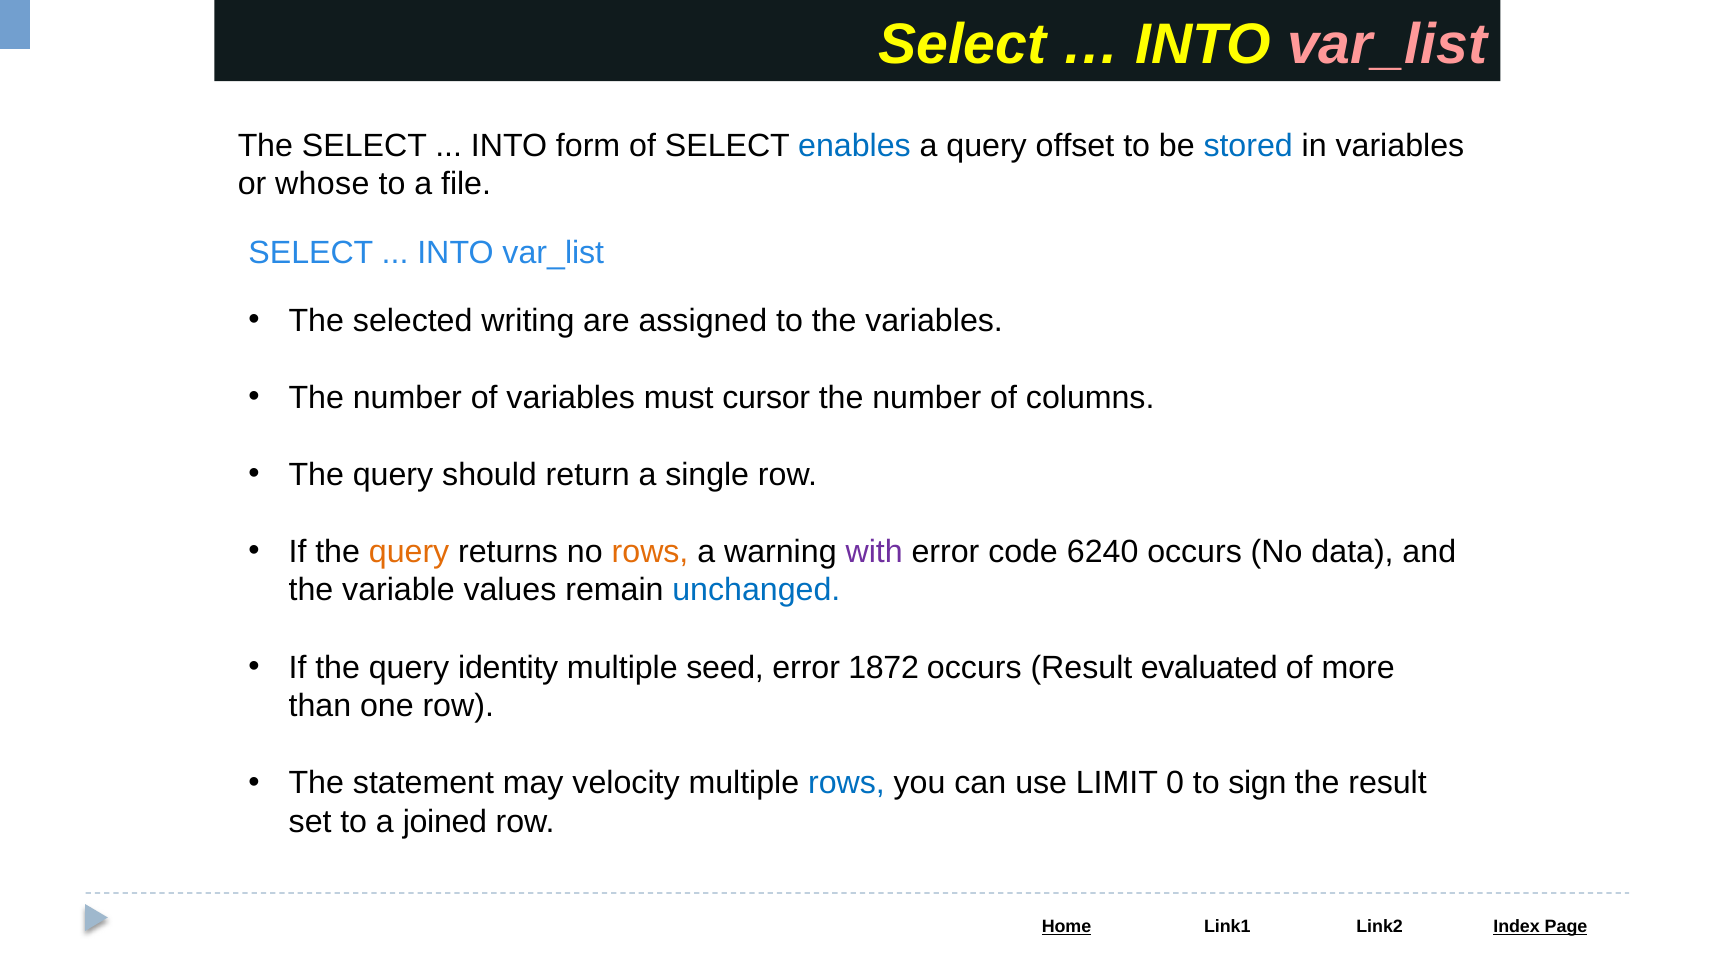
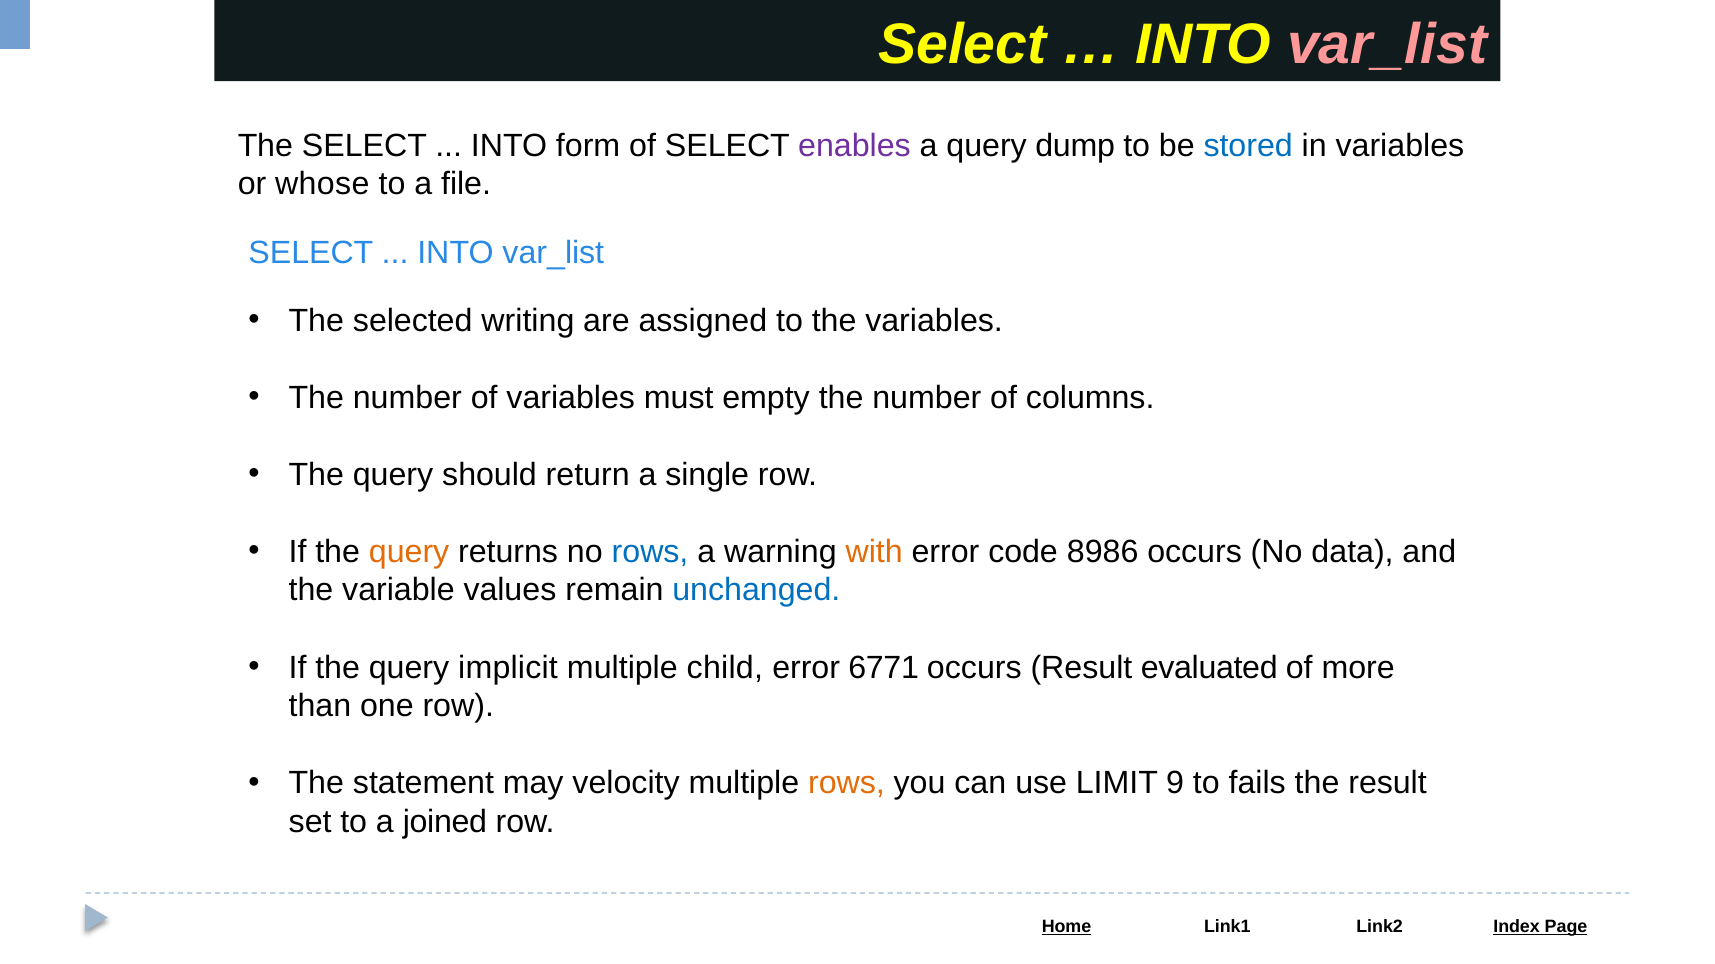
enables colour: blue -> purple
offset: offset -> dump
cursor: cursor -> empty
rows at (650, 552) colour: orange -> blue
with colour: purple -> orange
6240: 6240 -> 8986
identity: identity -> implicit
seed: seed -> child
1872: 1872 -> 6771
rows at (846, 784) colour: blue -> orange
0: 0 -> 9
sign: sign -> fails
